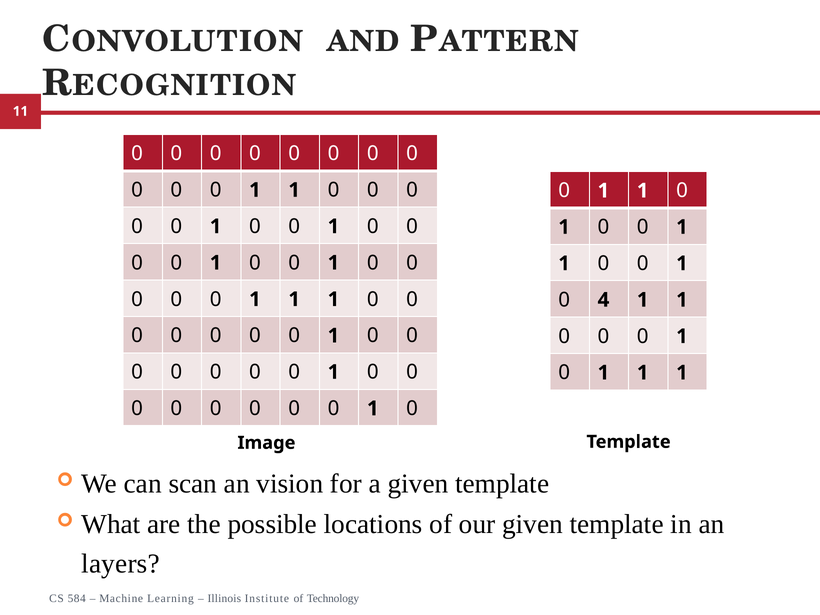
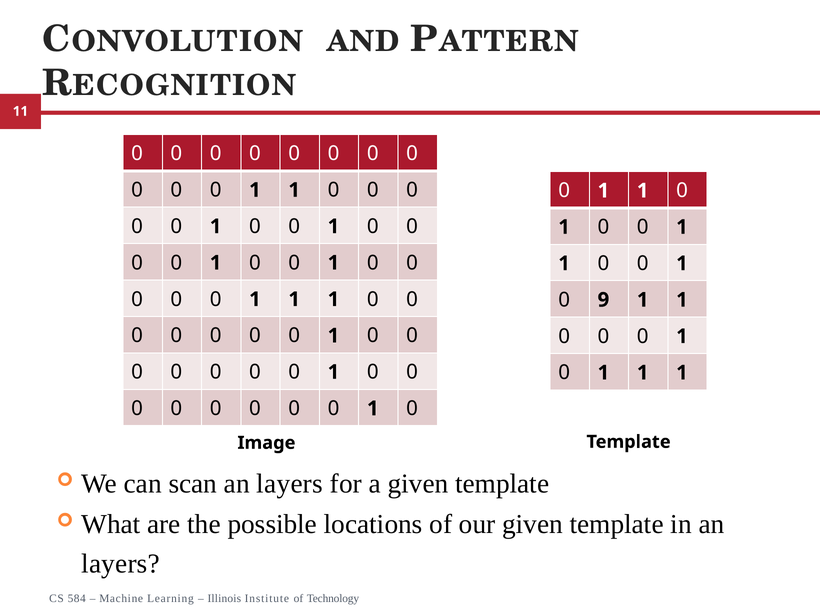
4: 4 -> 9
scan an vision: vision -> layers
